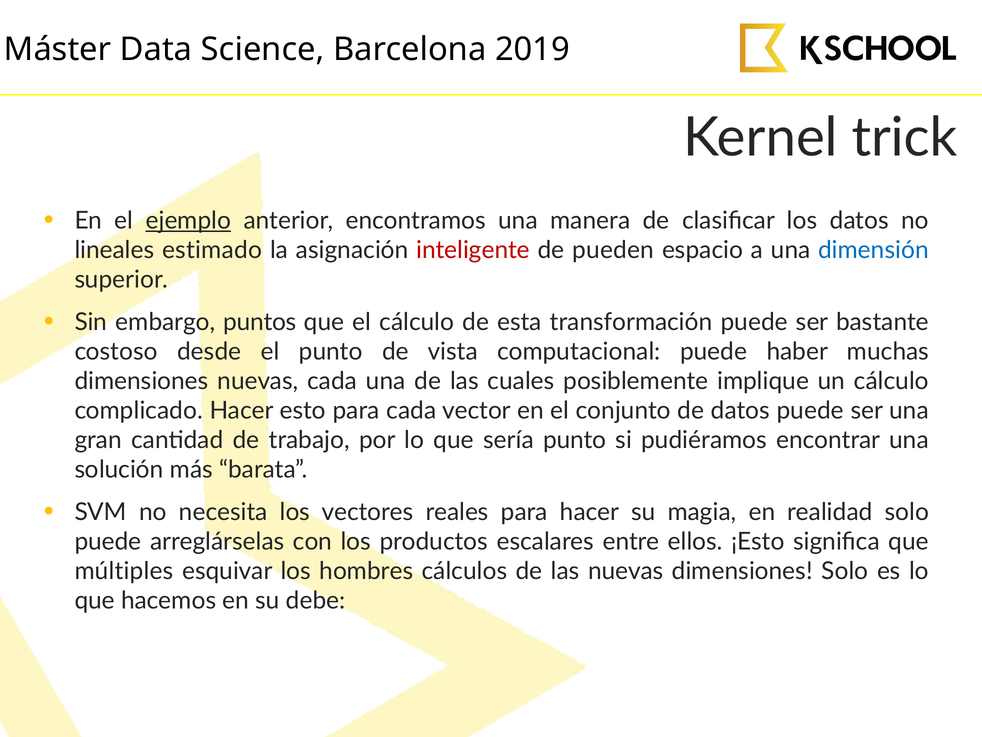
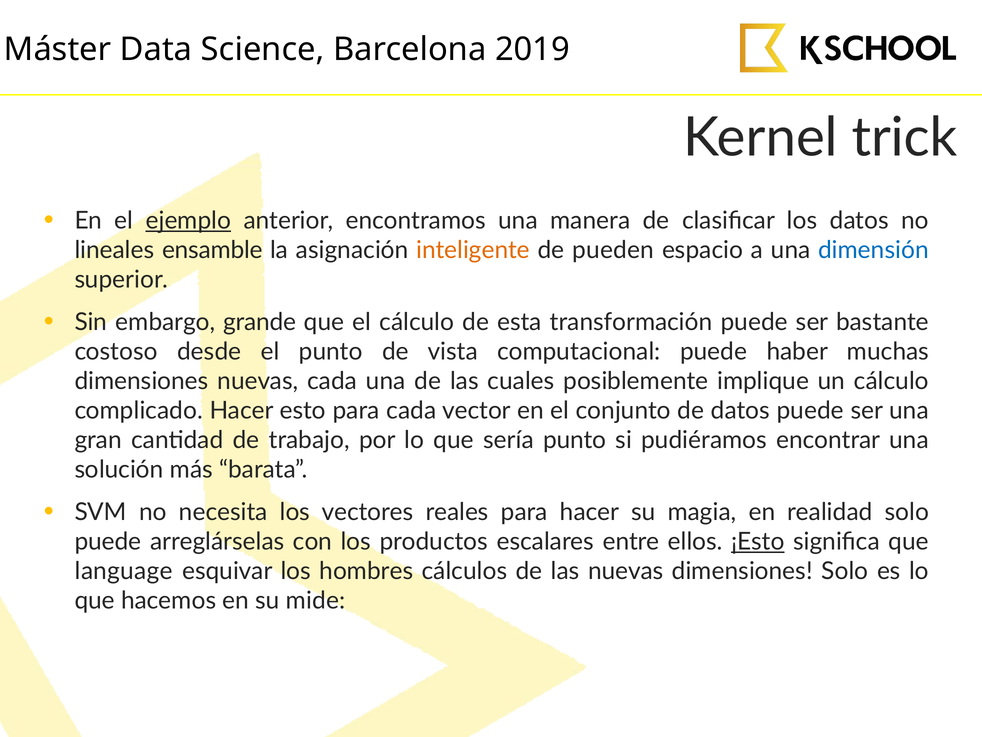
estimado: estimado -> ensamble
inteligente colour: red -> orange
puntos: puntos -> grande
¡Esto underline: none -> present
múltiples: múltiples -> language
debe: debe -> mide
